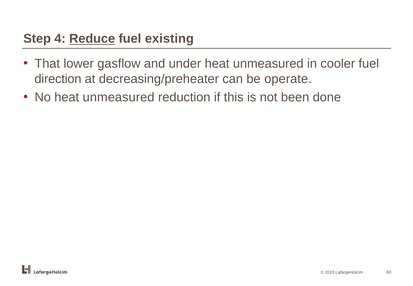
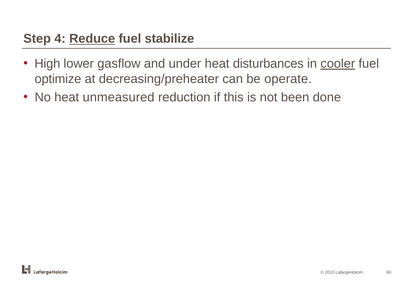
existing: existing -> stabilize
That: That -> High
unmeasured at (268, 64): unmeasured -> disturbances
cooler underline: none -> present
direction: direction -> optimize
